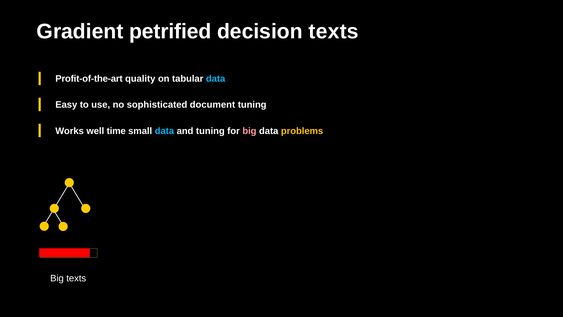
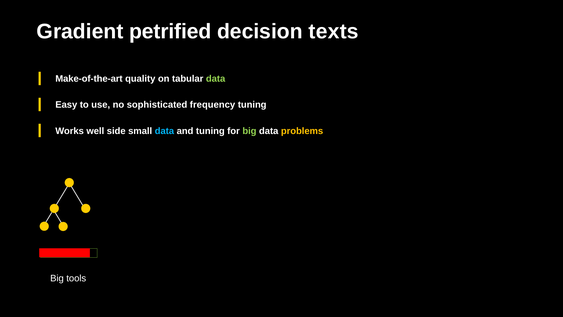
Profit-of-the-art: Profit-of-the-art -> Make-of-the-art
data at (216, 79) colour: light blue -> light green
document: document -> frequency
time: time -> side
big at (249, 131) colour: pink -> light green
Big texts: texts -> tools
